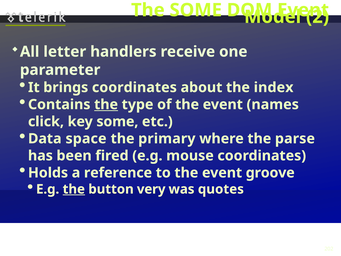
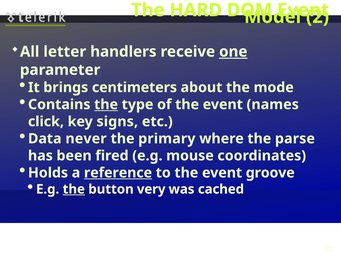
The SOME: SOME -> HARD
one underline: none -> present
brings coordinates: coordinates -> centimeters
index: index -> mode
key some: some -> signs
space: space -> never
reference underline: none -> present
quotes: quotes -> cached
